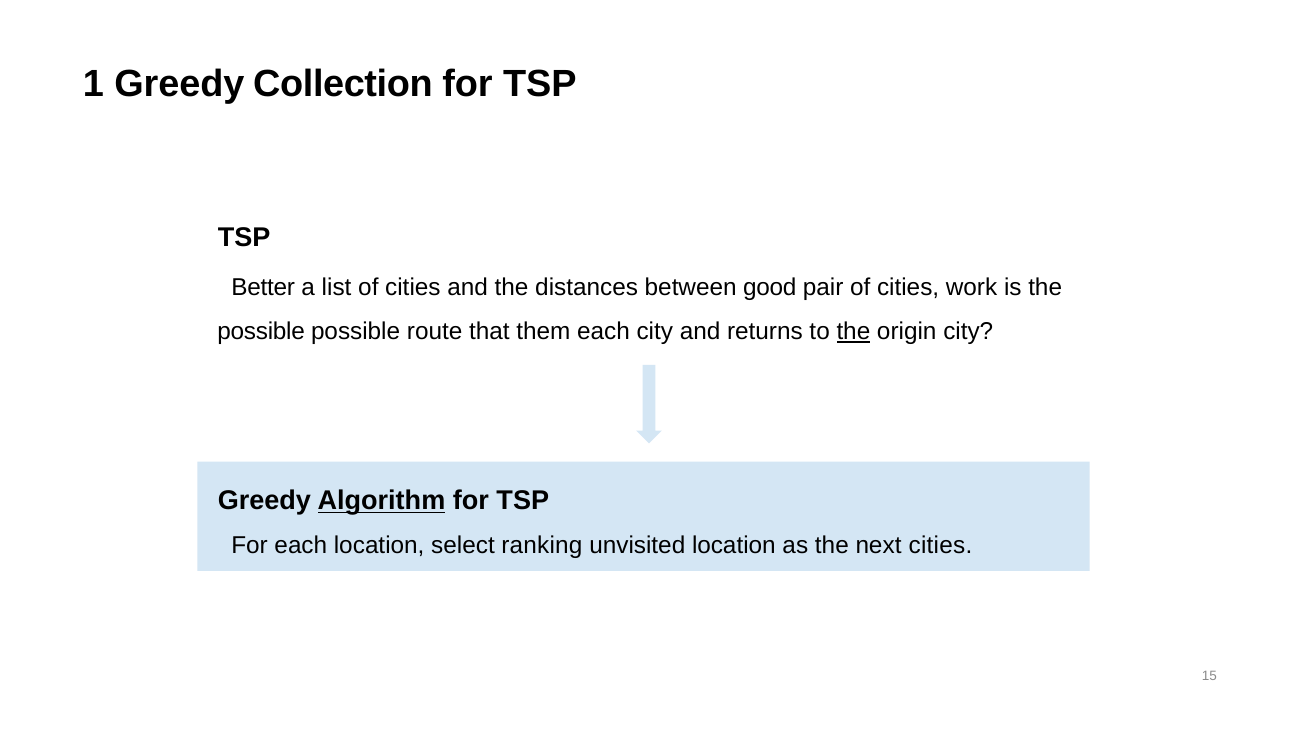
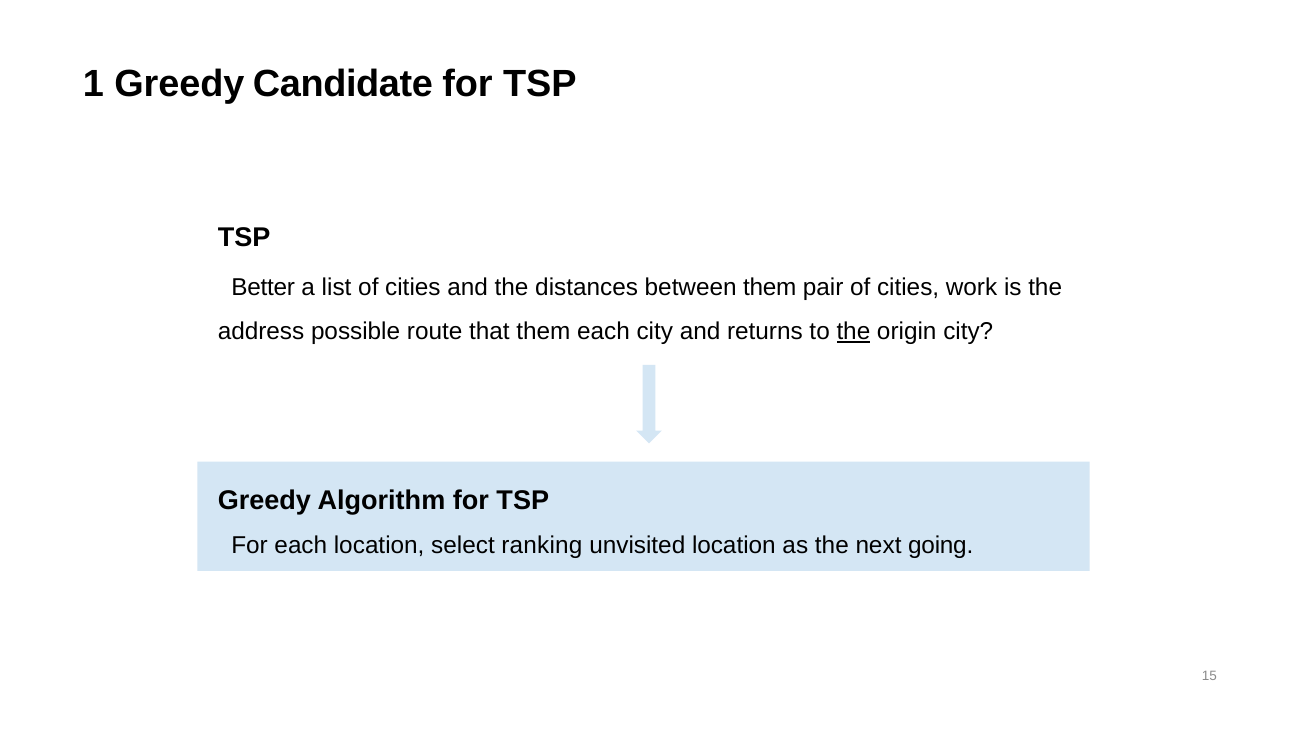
Collection: Collection -> Candidate
between good: good -> them
possible at (261, 331): possible -> address
Algorithm underline: present -> none
next cities: cities -> going
